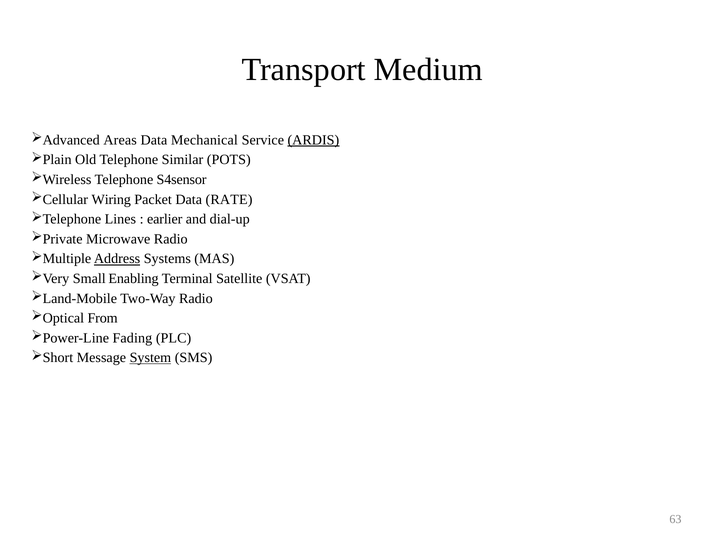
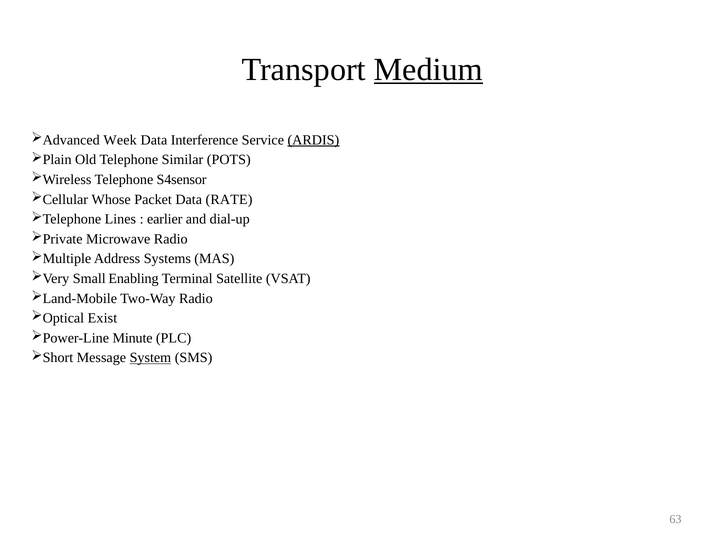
Medium underline: none -> present
Areas: Areas -> Week
Mechanical: Mechanical -> Interference
Wiring: Wiring -> Whose
Address underline: present -> none
From: From -> Exist
Fading: Fading -> Minute
